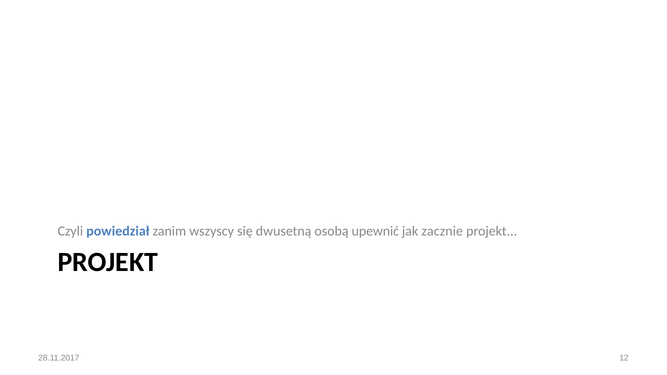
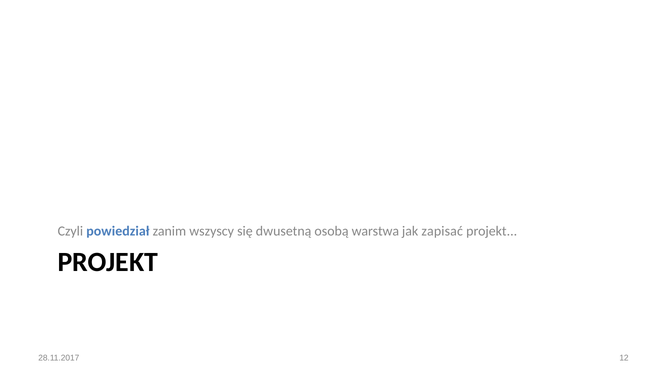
upewnić: upewnić -> warstwa
zacznie: zacznie -> zapisać
